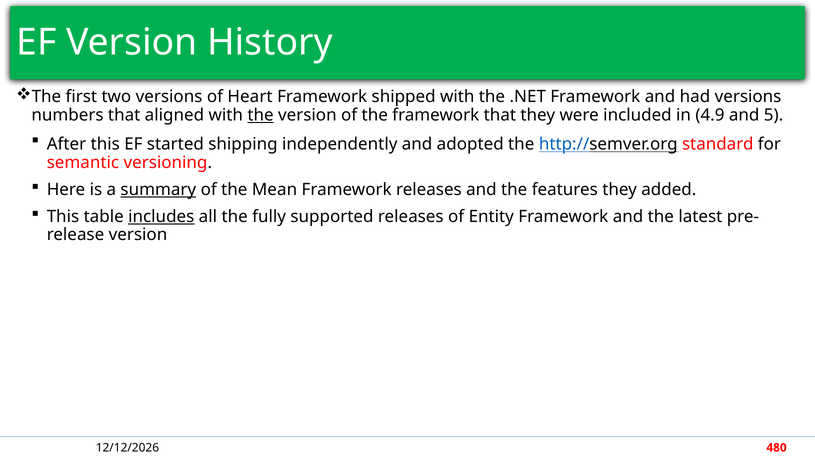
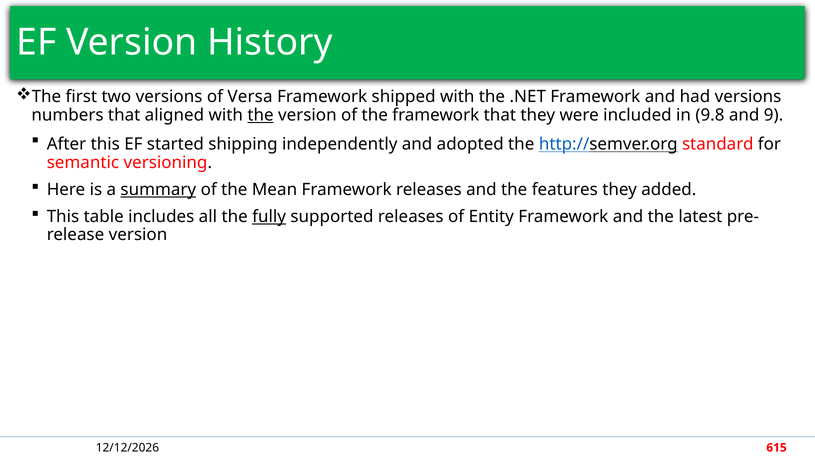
Heart: Heart -> Versa
4.9: 4.9 -> 9.8
5: 5 -> 9
includes underline: present -> none
fully underline: none -> present
480: 480 -> 615
